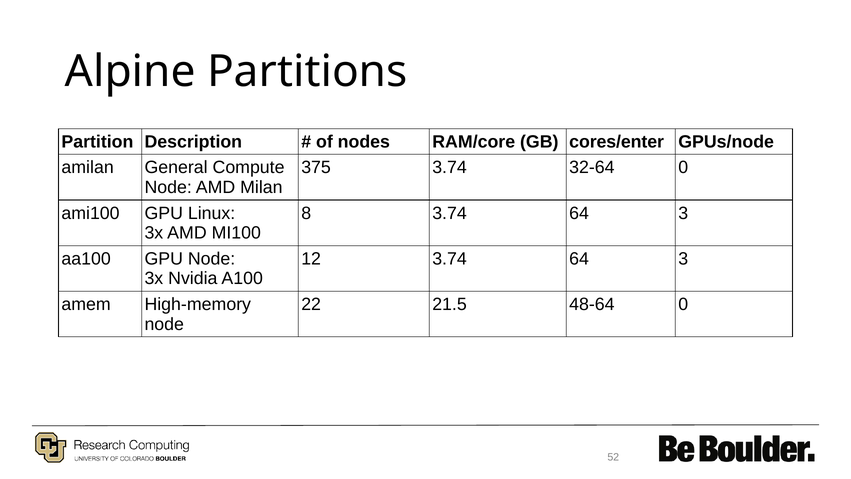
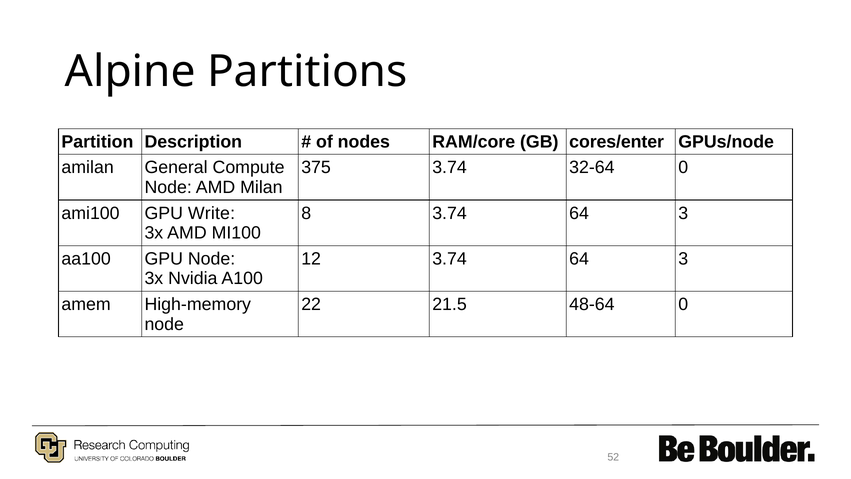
Linux: Linux -> Write
